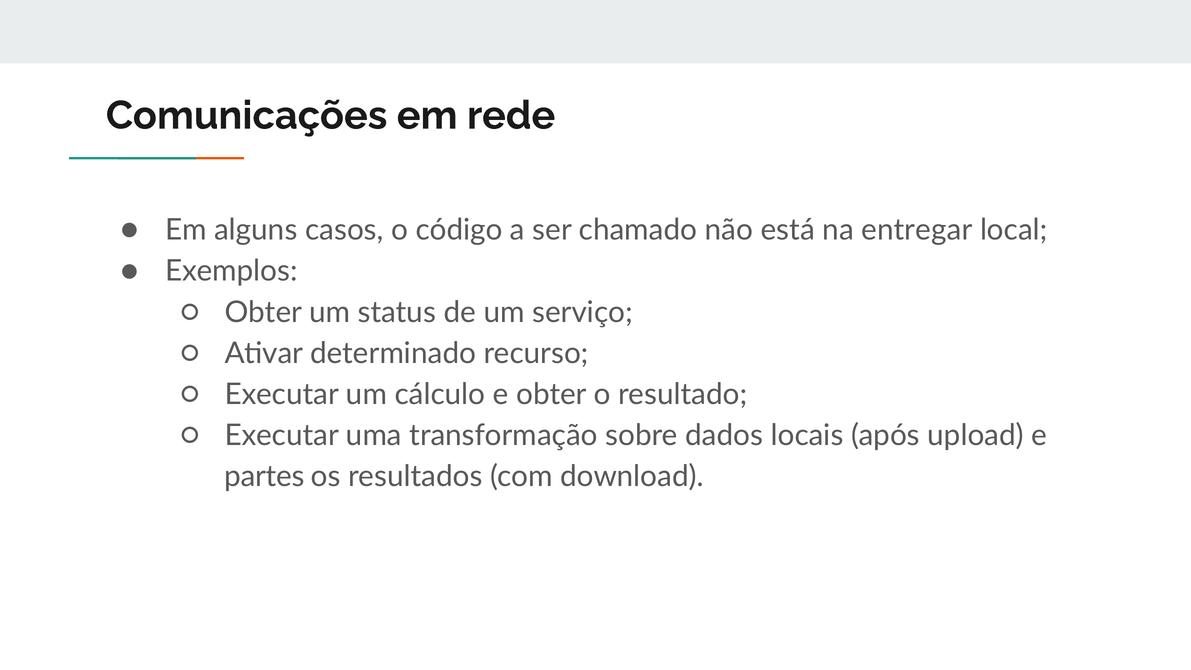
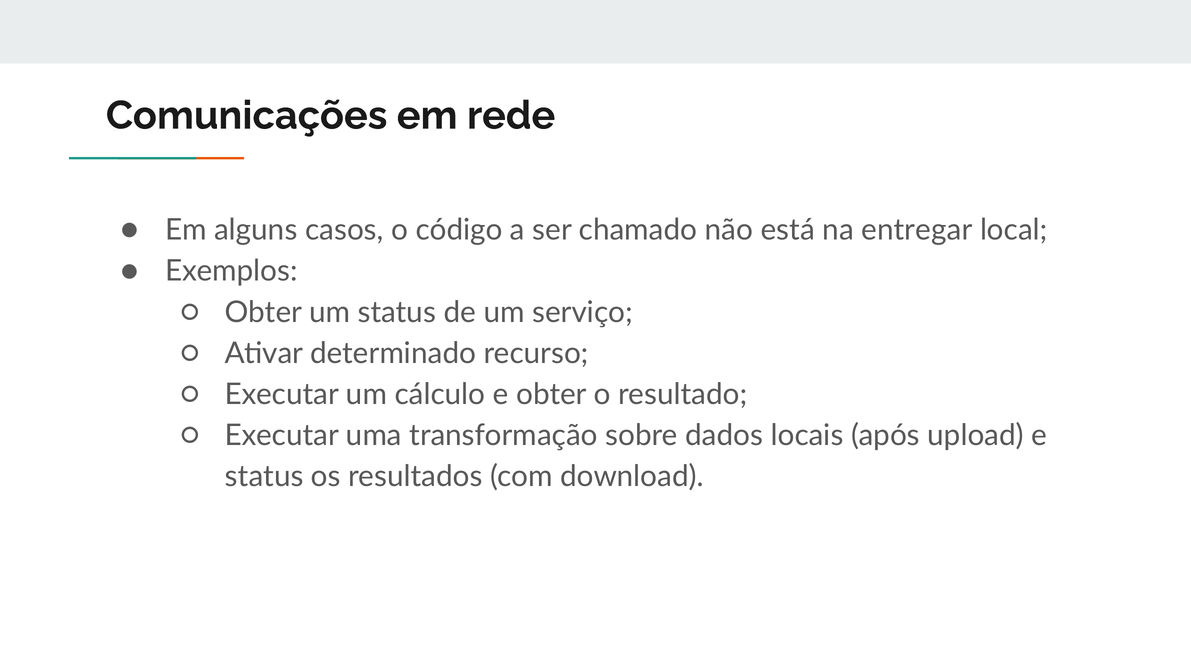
partes at (265, 476): partes -> status
